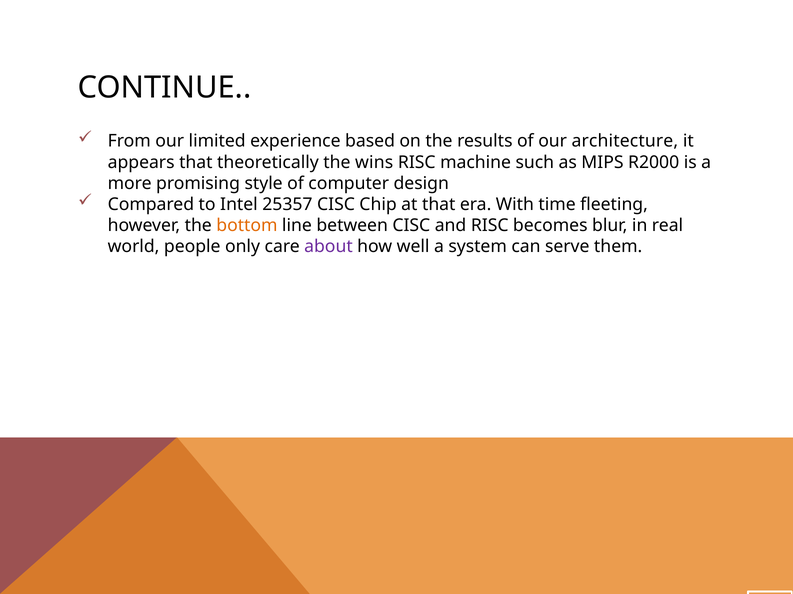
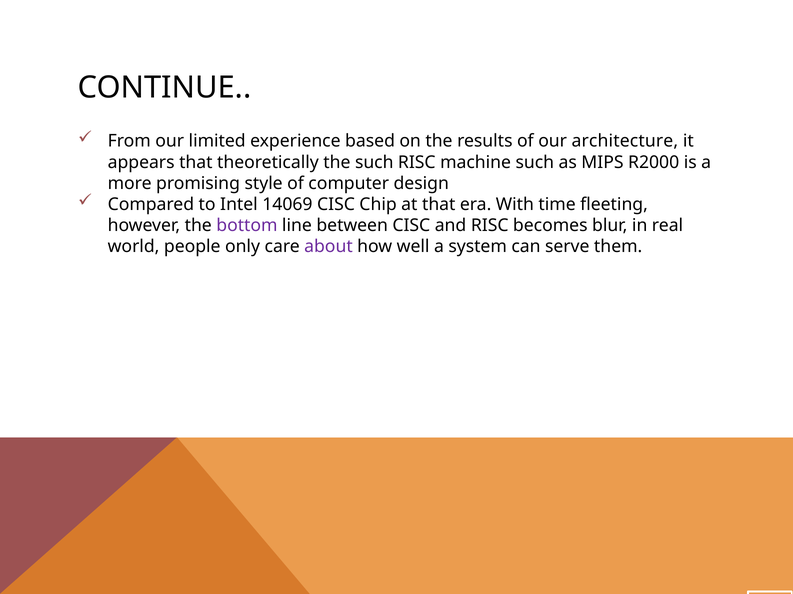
the wins: wins -> such
25357: 25357 -> 14069
bottom colour: orange -> purple
